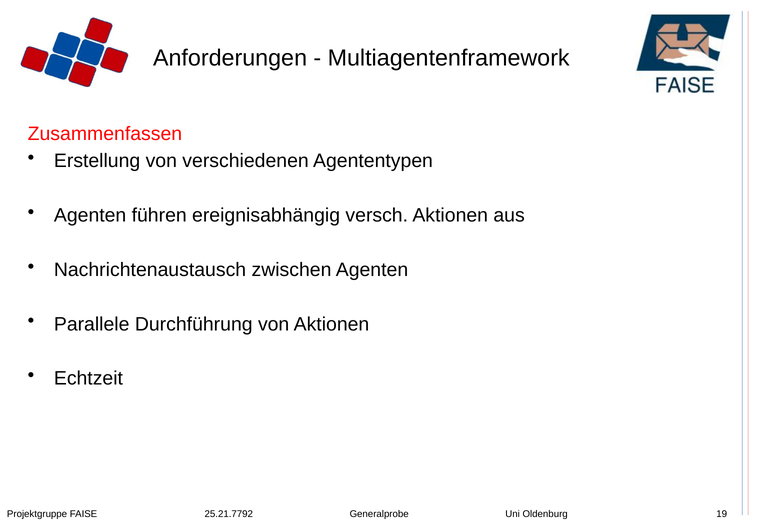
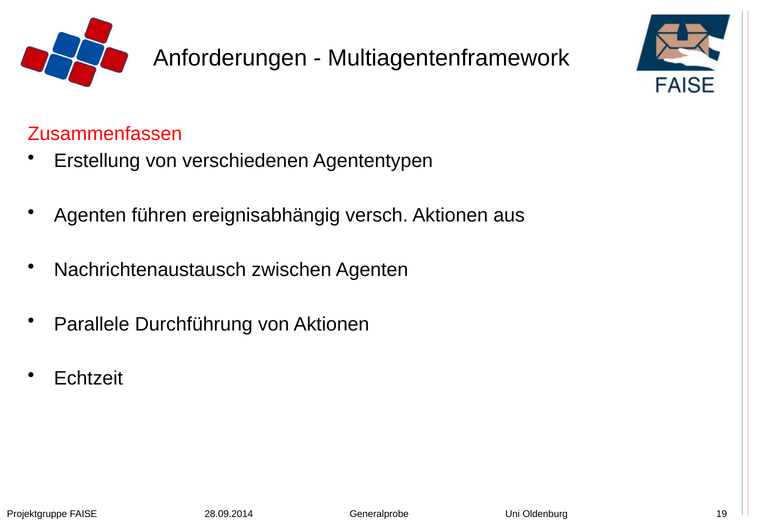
25.21.7792: 25.21.7792 -> 28.09.2014
